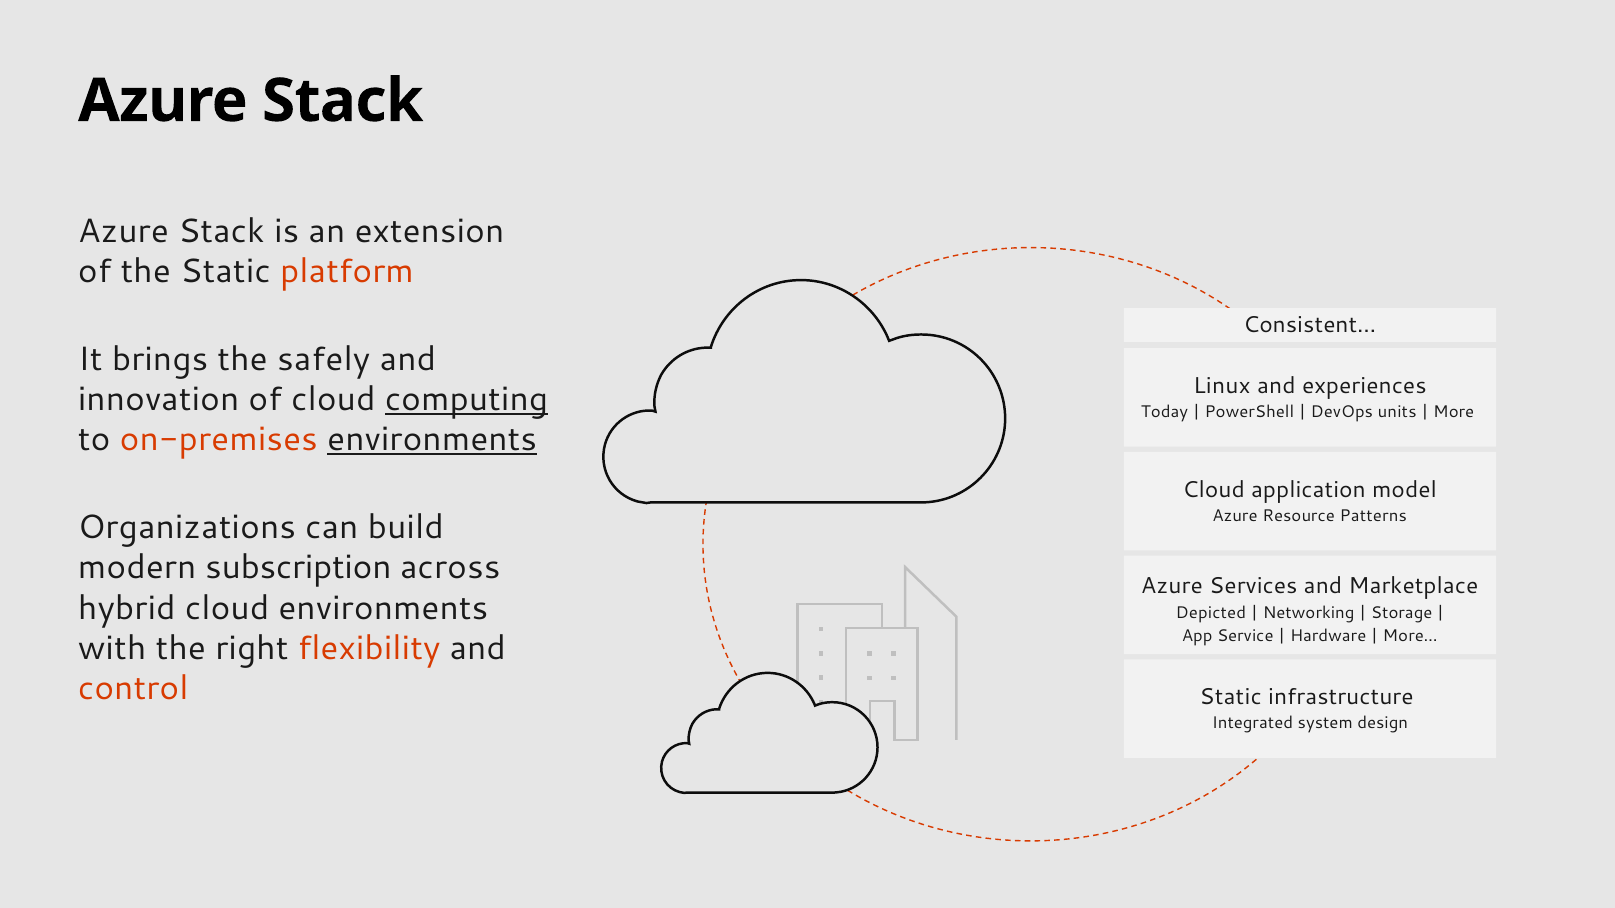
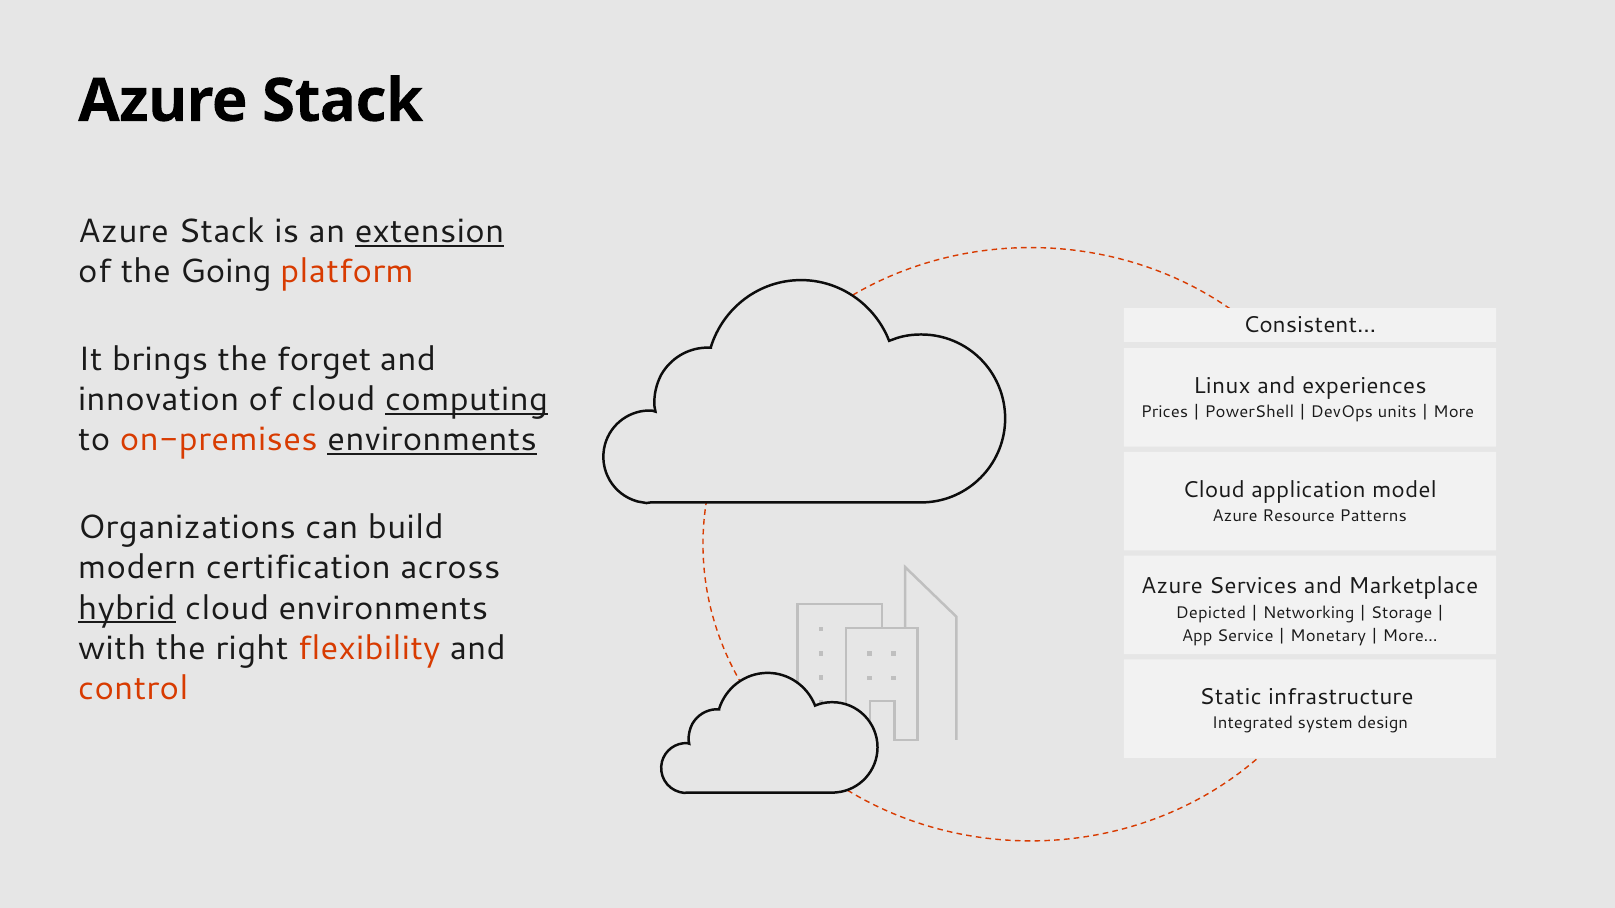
extension underline: none -> present
the Static: Static -> Going
safely: safely -> forget
Today: Today -> Prices
subscription: subscription -> certification
hybrid underline: none -> present
Hardware: Hardware -> Monetary
